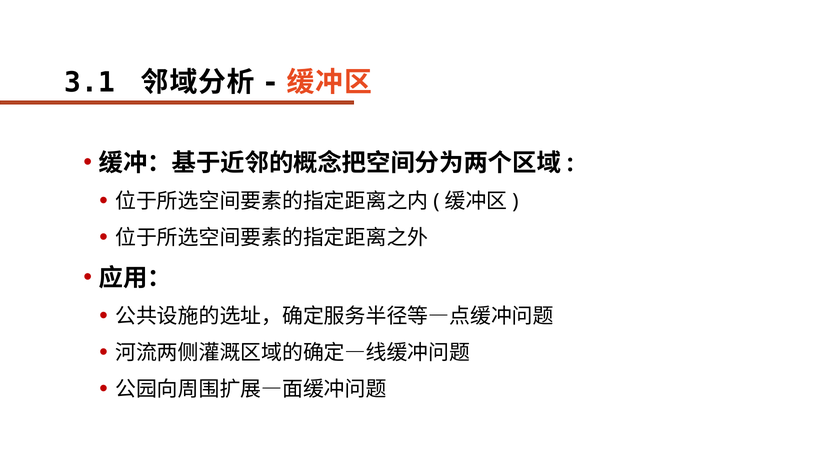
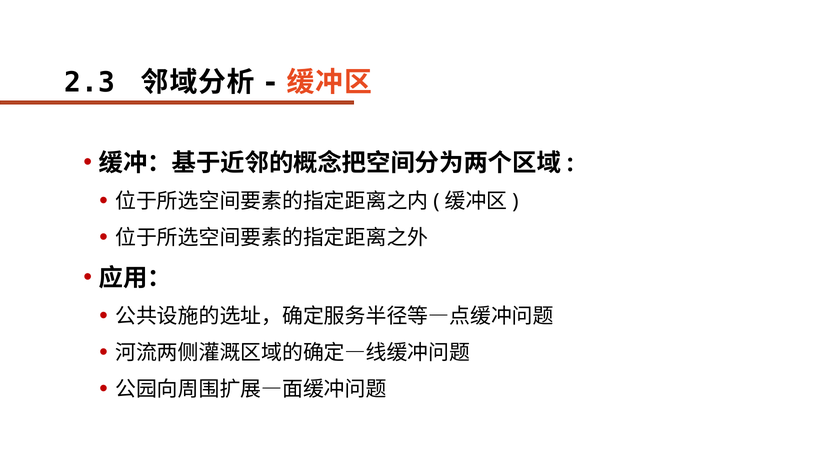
3.1: 3.1 -> 2.3
